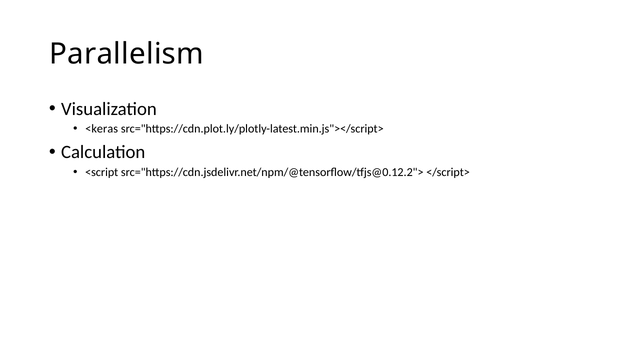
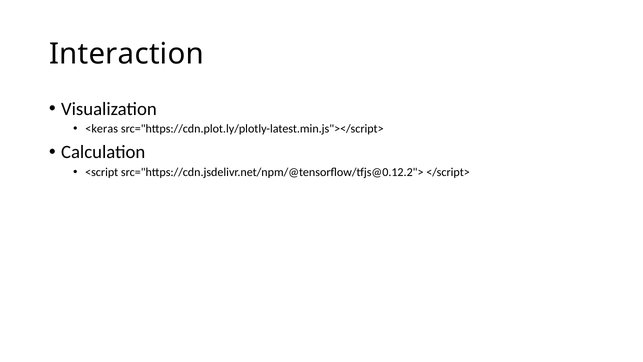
Parallelism: Parallelism -> Interaction
